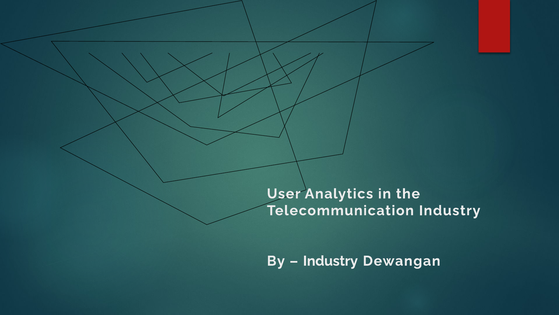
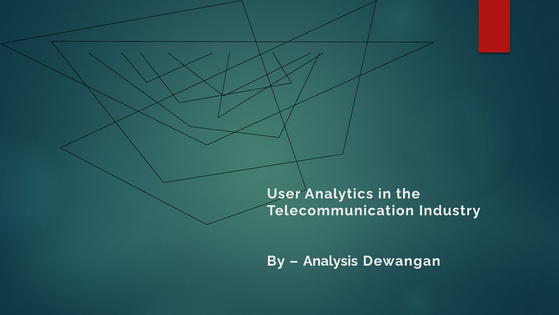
Industry at (330, 261): Industry -> Analysis
